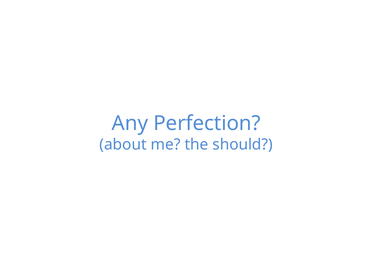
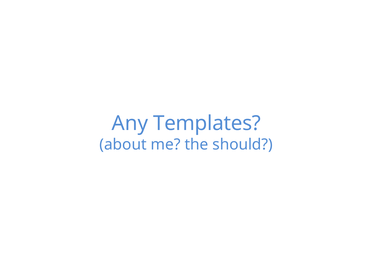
Perfection: Perfection -> Templates
